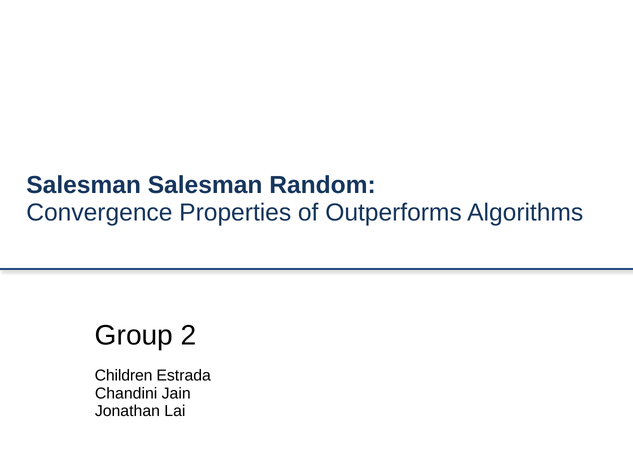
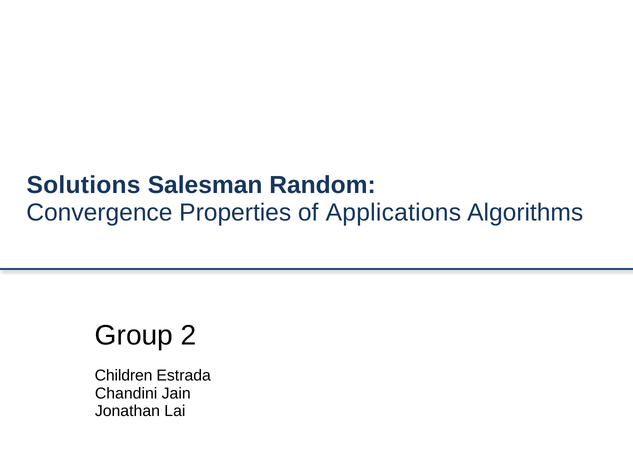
Salesman at (84, 185): Salesman -> Solutions
Outperforms: Outperforms -> Applications
